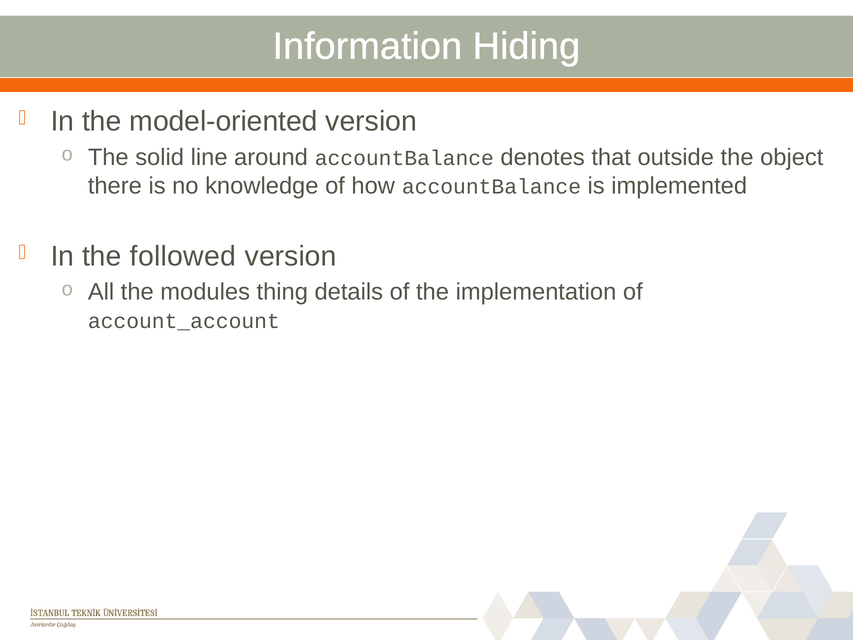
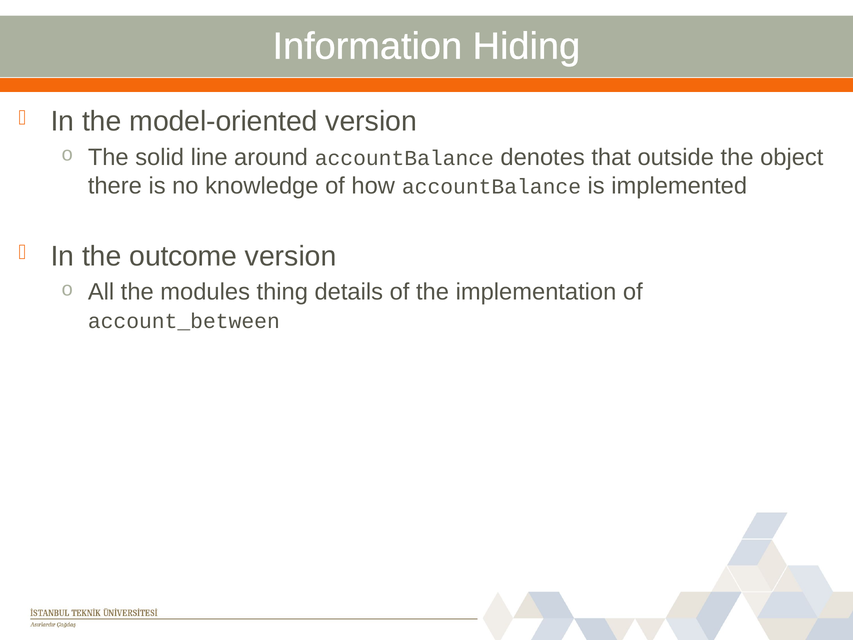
followed: followed -> outcome
account_account: account_account -> account_between
